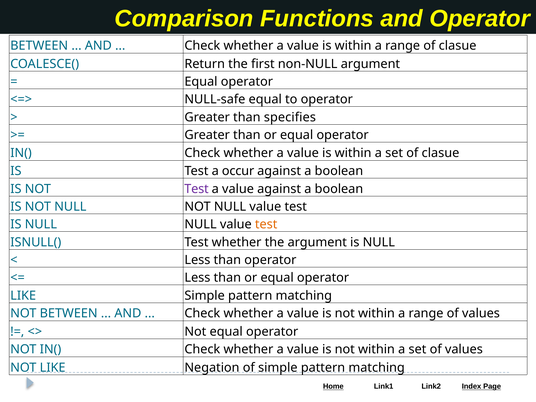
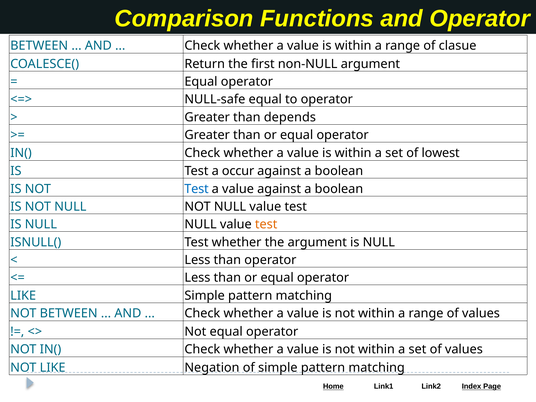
specifies: specifies -> depends
set of clasue: clasue -> lowest
Test at (197, 189) colour: purple -> blue
